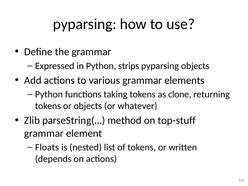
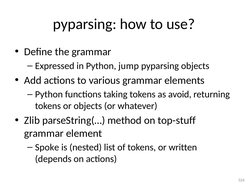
strips: strips -> jump
clone: clone -> avoid
Floats: Floats -> Spoke
